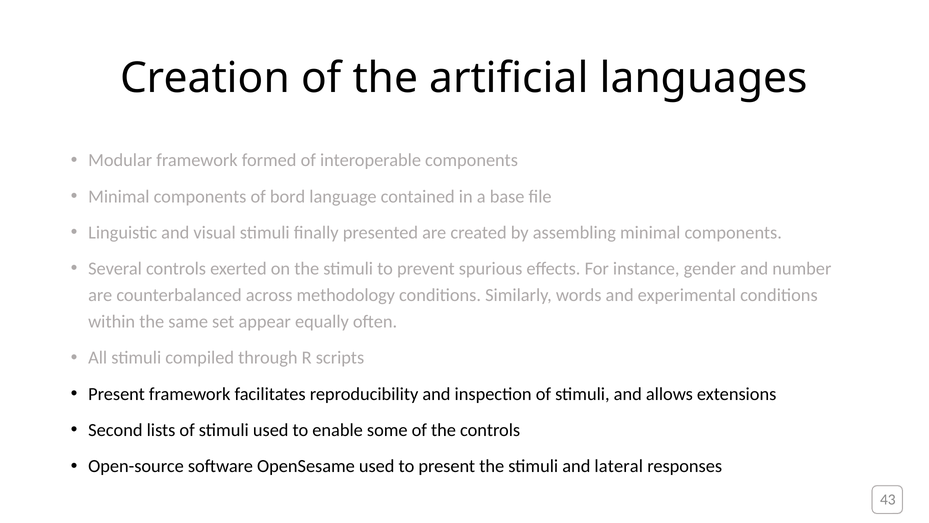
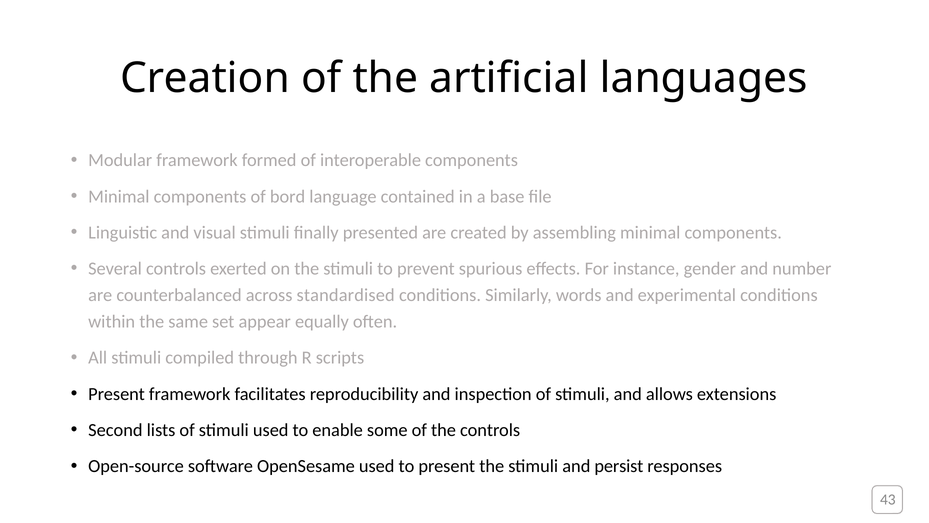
methodology: methodology -> standardised
lateral: lateral -> persist
